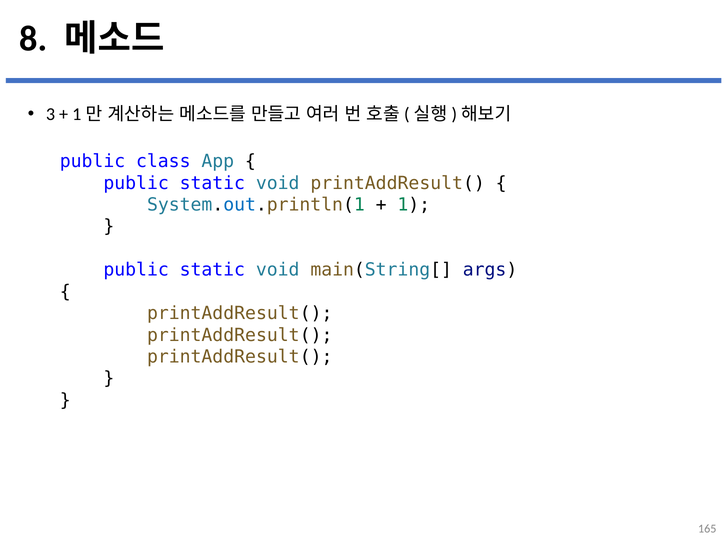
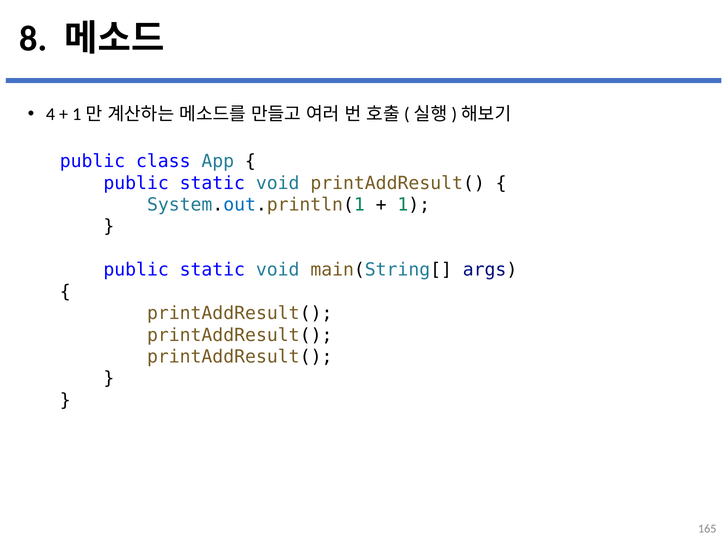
3: 3 -> 4
